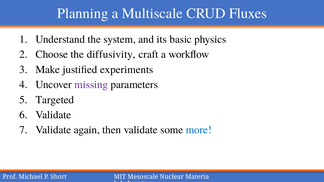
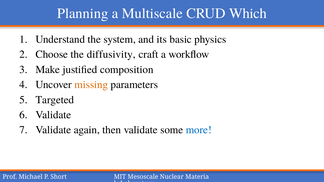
Fluxes: Fluxes -> Which
experiments: experiments -> composition
missing colour: purple -> orange
